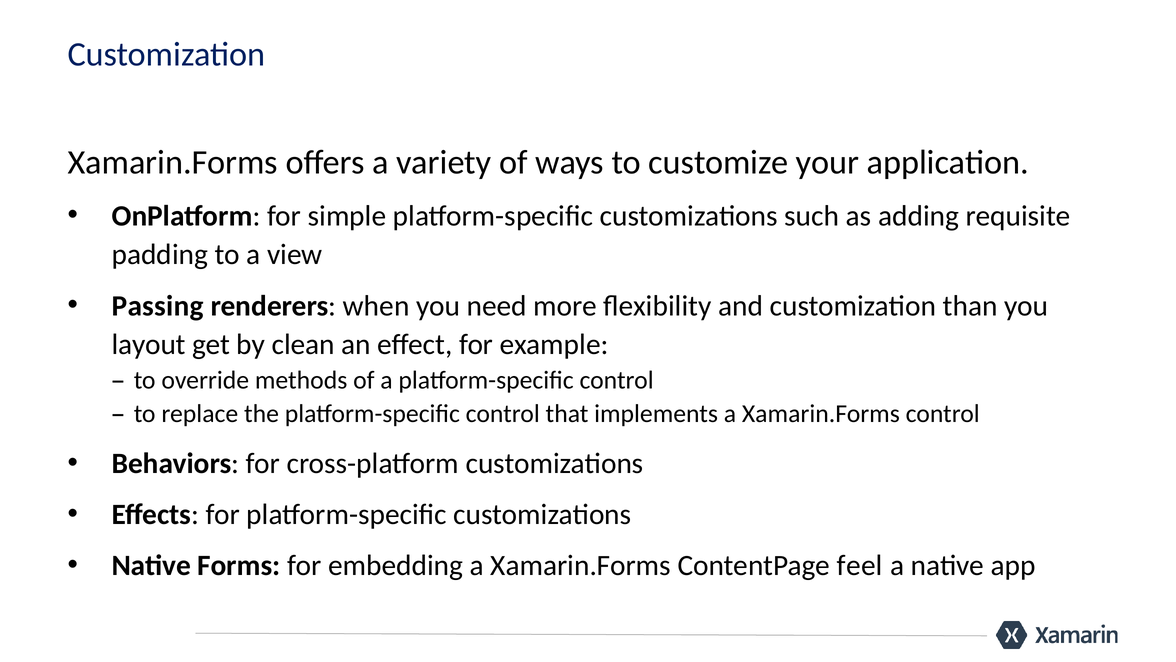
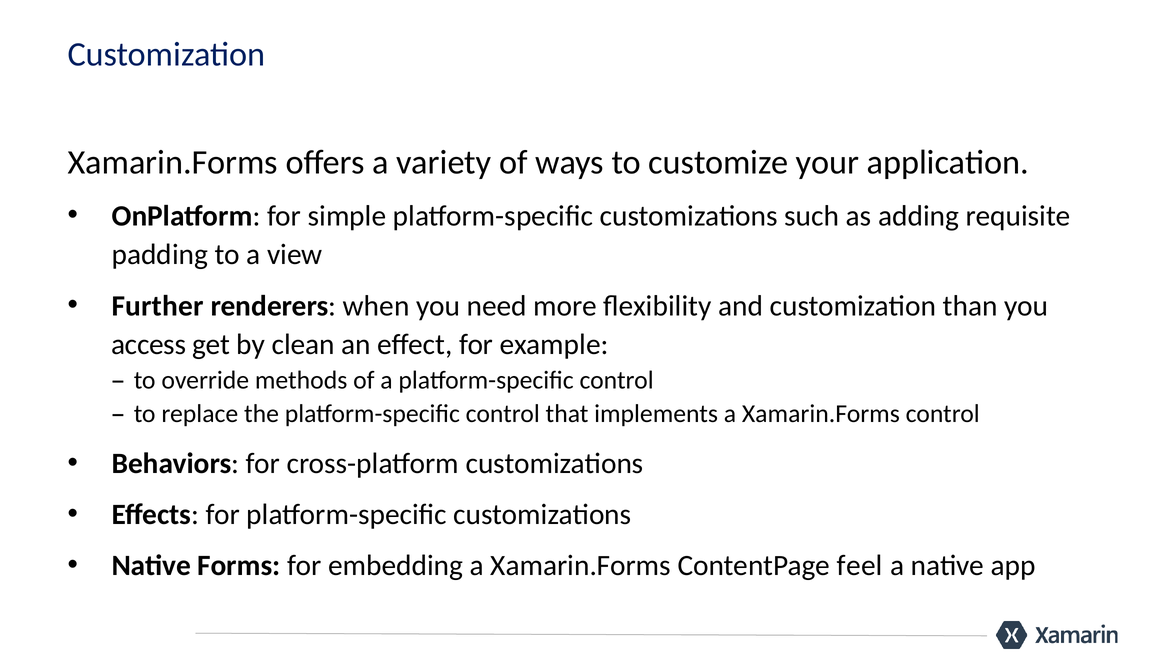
Passing: Passing -> Further
layout: layout -> access
